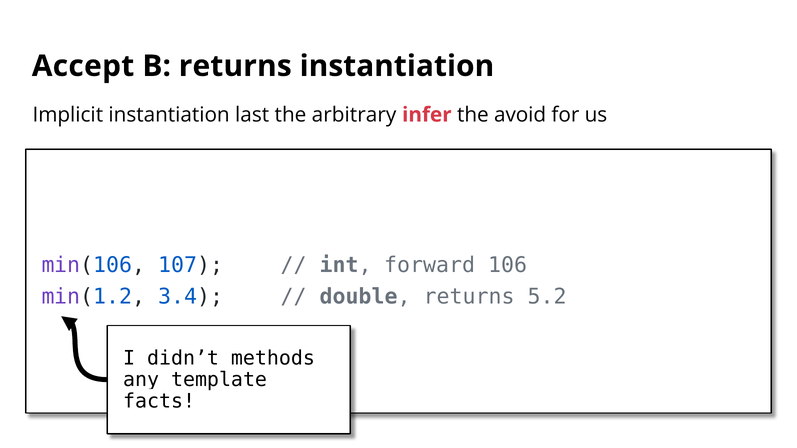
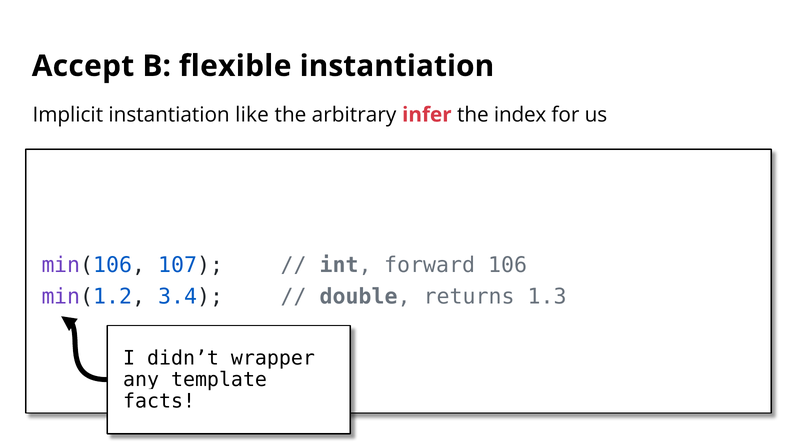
B returns: returns -> flexible
last: last -> like
avoid: avoid -> index
5.2: 5.2 -> 1.3
methods: methods -> wrapper
